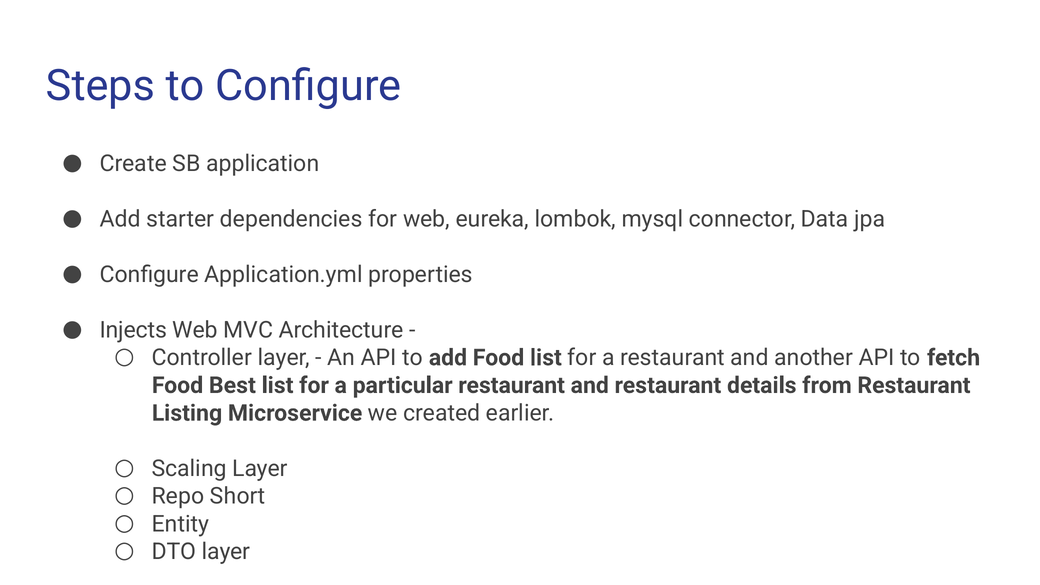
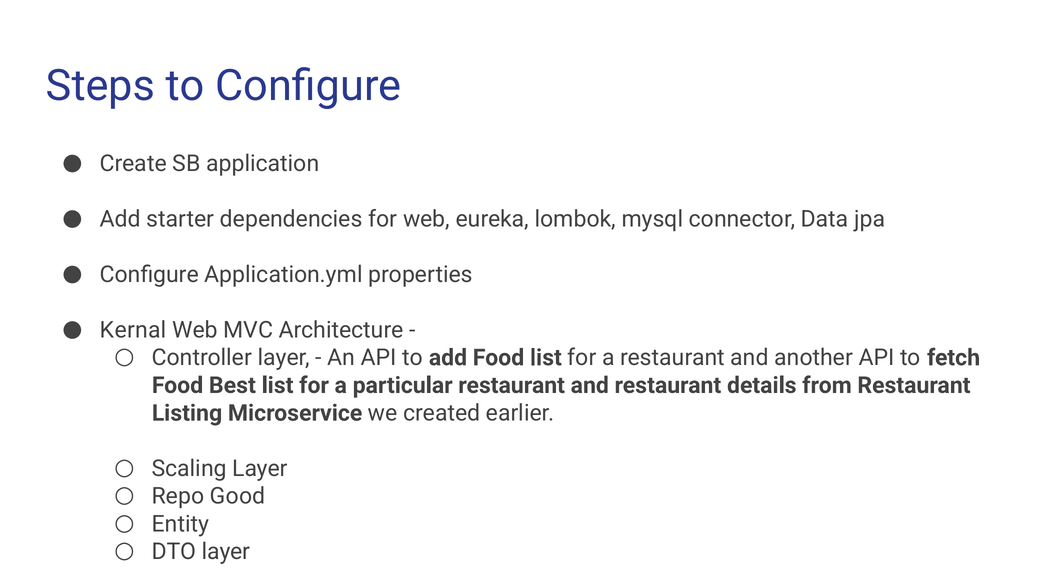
Injects: Injects -> Kernal
Short: Short -> Good
